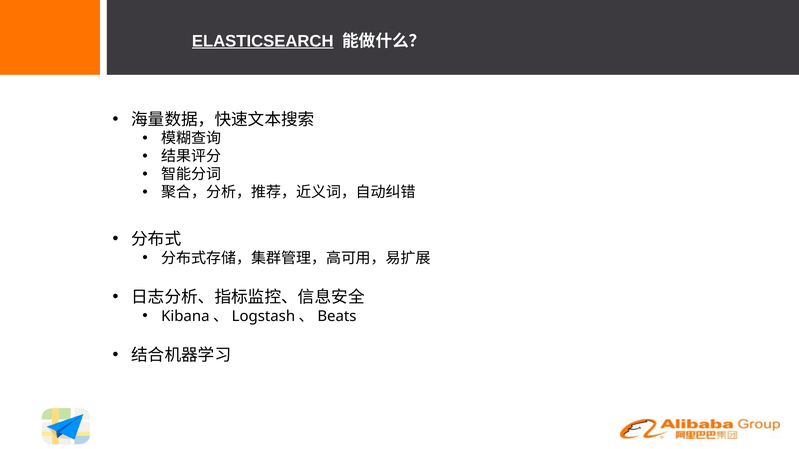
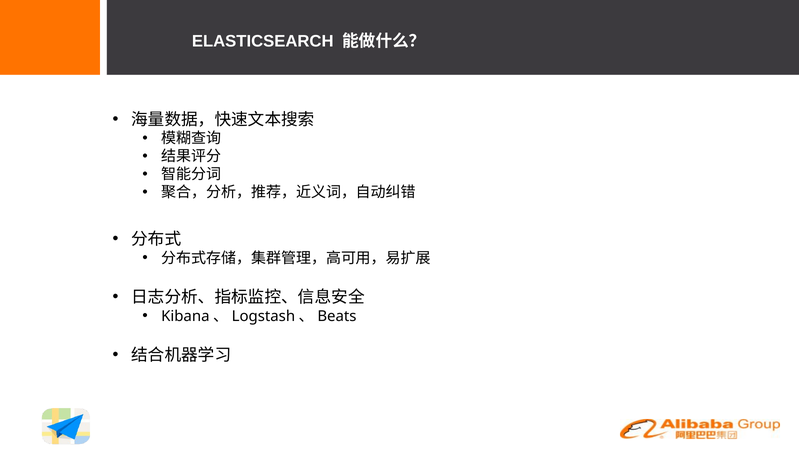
ELASTICSEARCH underline: present -> none
